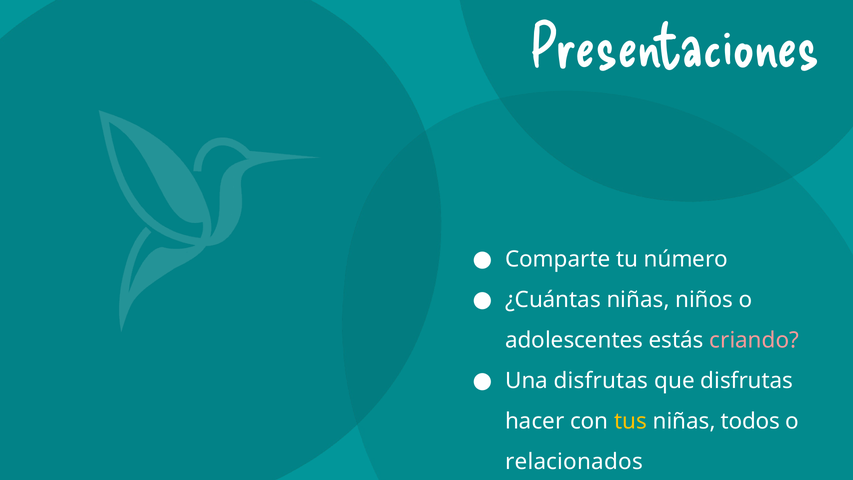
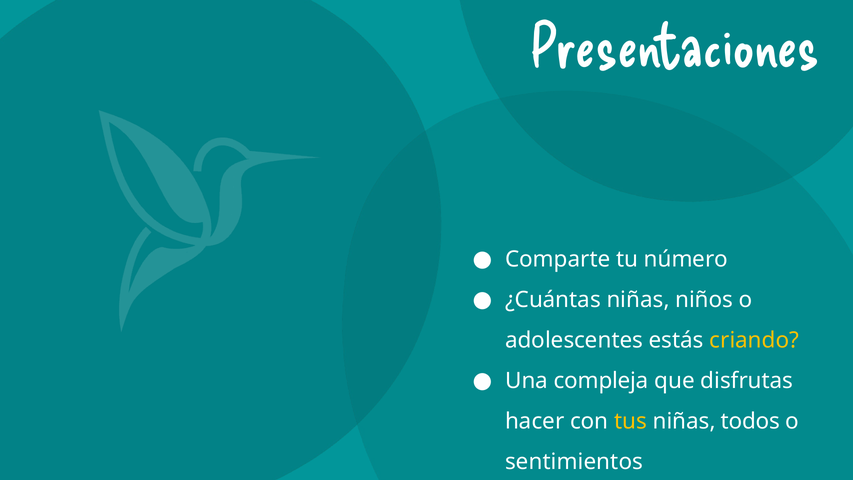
criando colour: pink -> yellow
Una disfrutas: disfrutas -> compleja
relacionados: relacionados -> sentimientos
